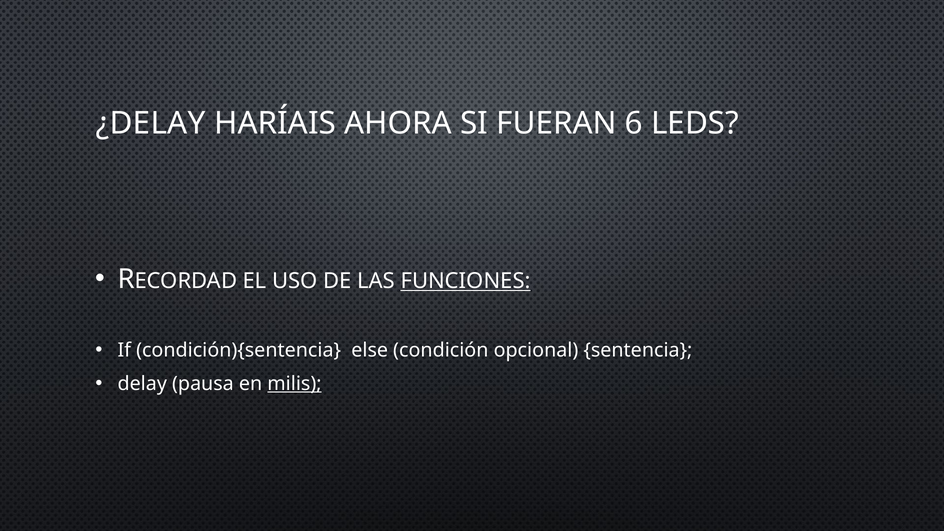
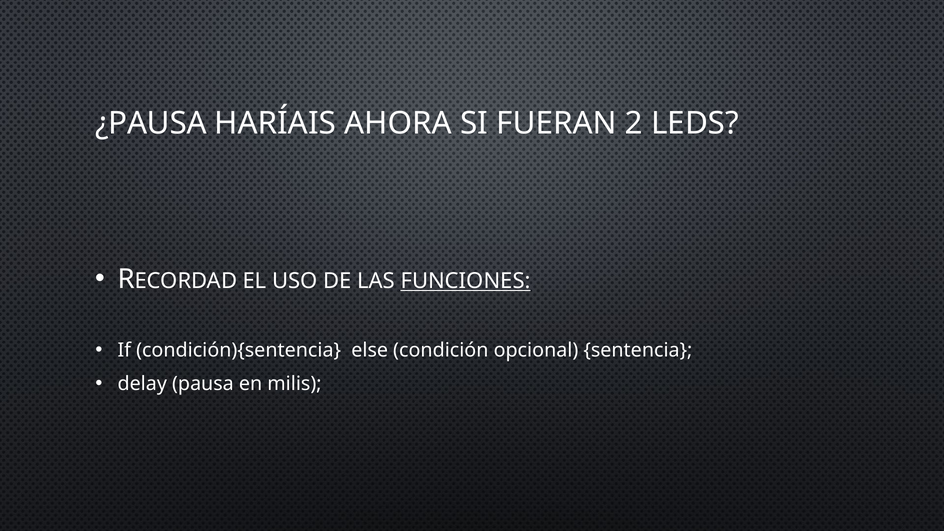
¿DELAY: ¿DELAY -> ¿PAUSA
6: 6 -> 2
milis underline: present -> none
